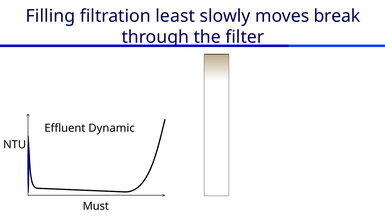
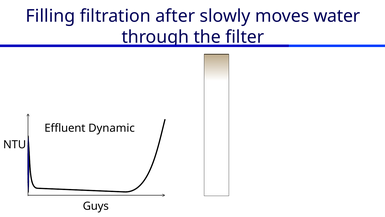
least: least -> after
break: break -> water
Must: Must -> Guys
